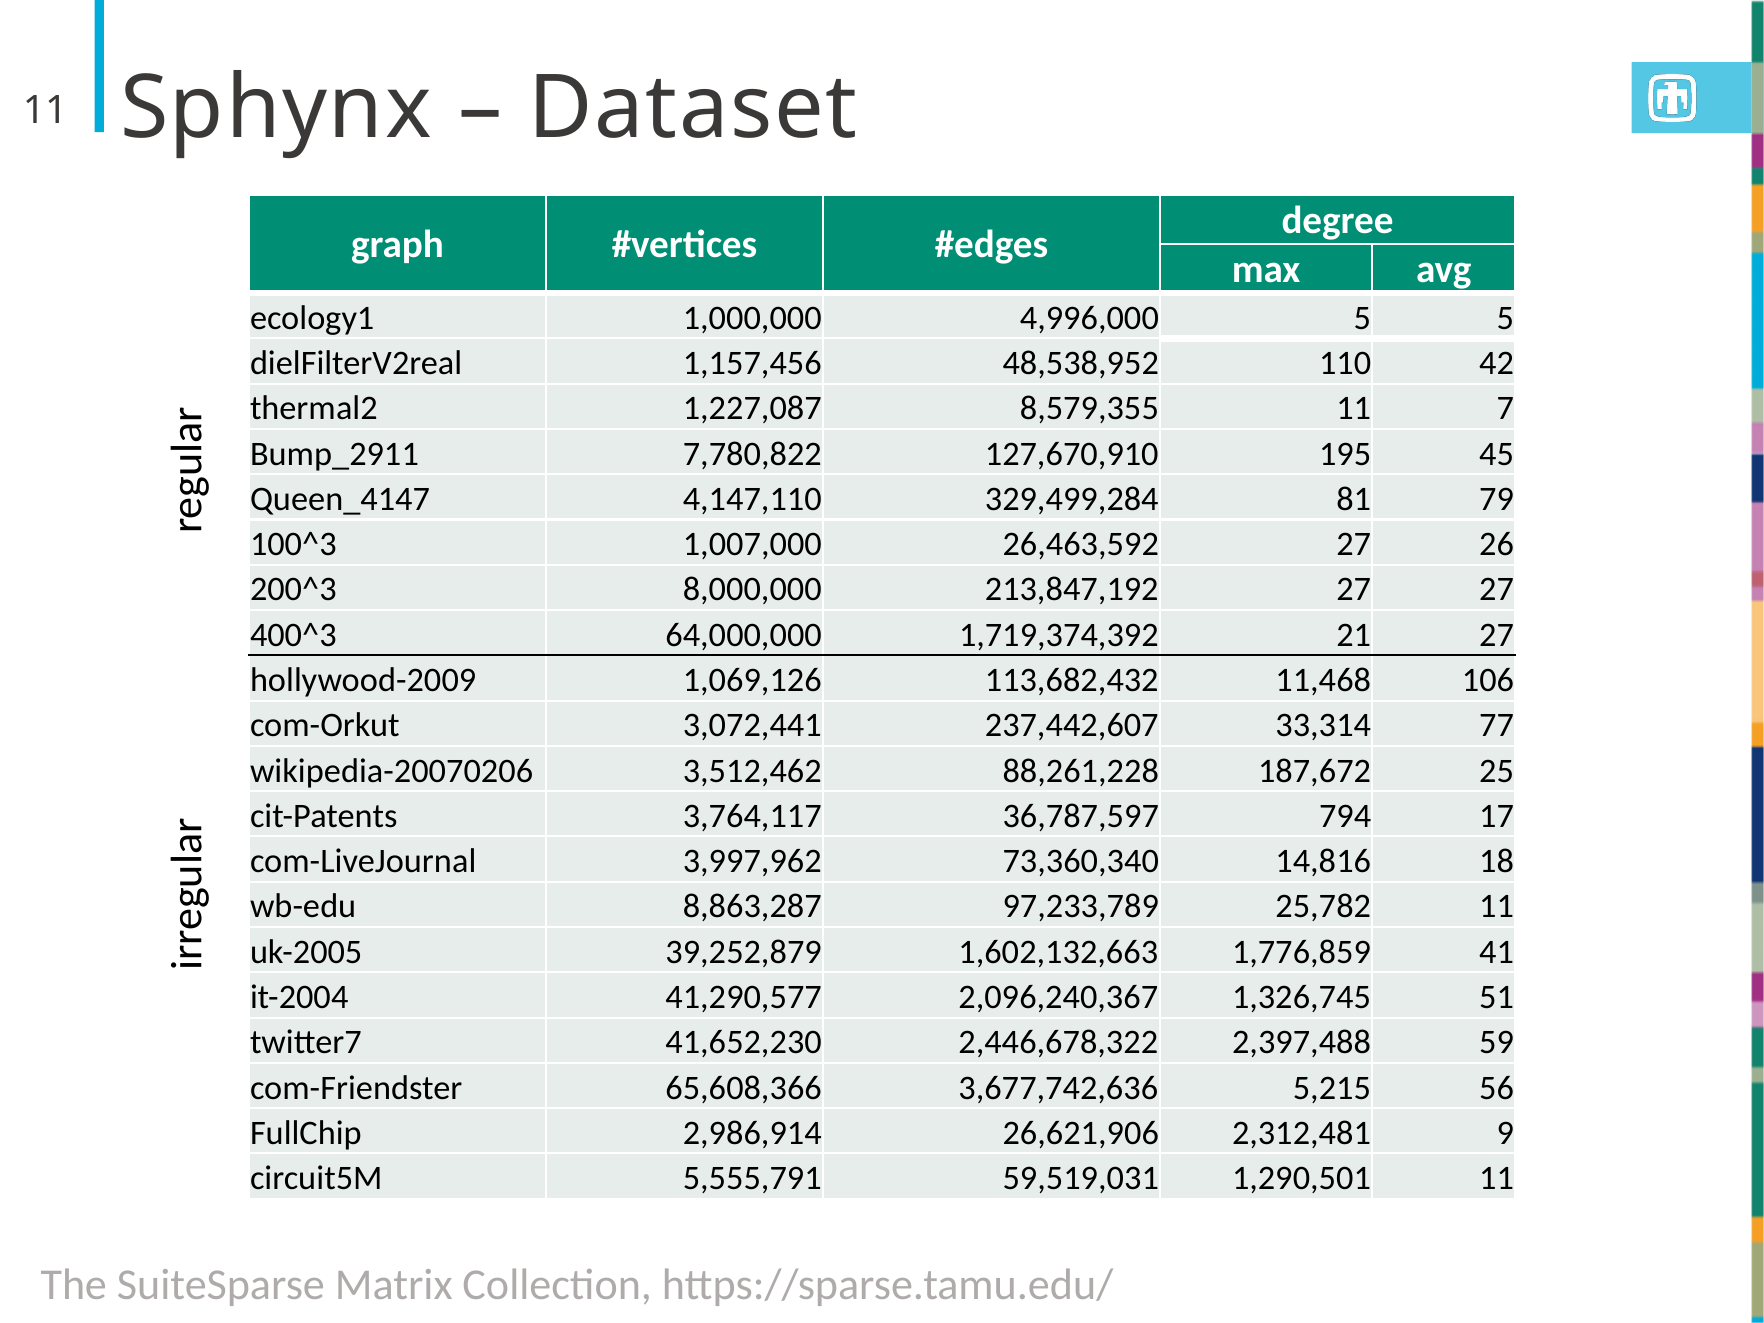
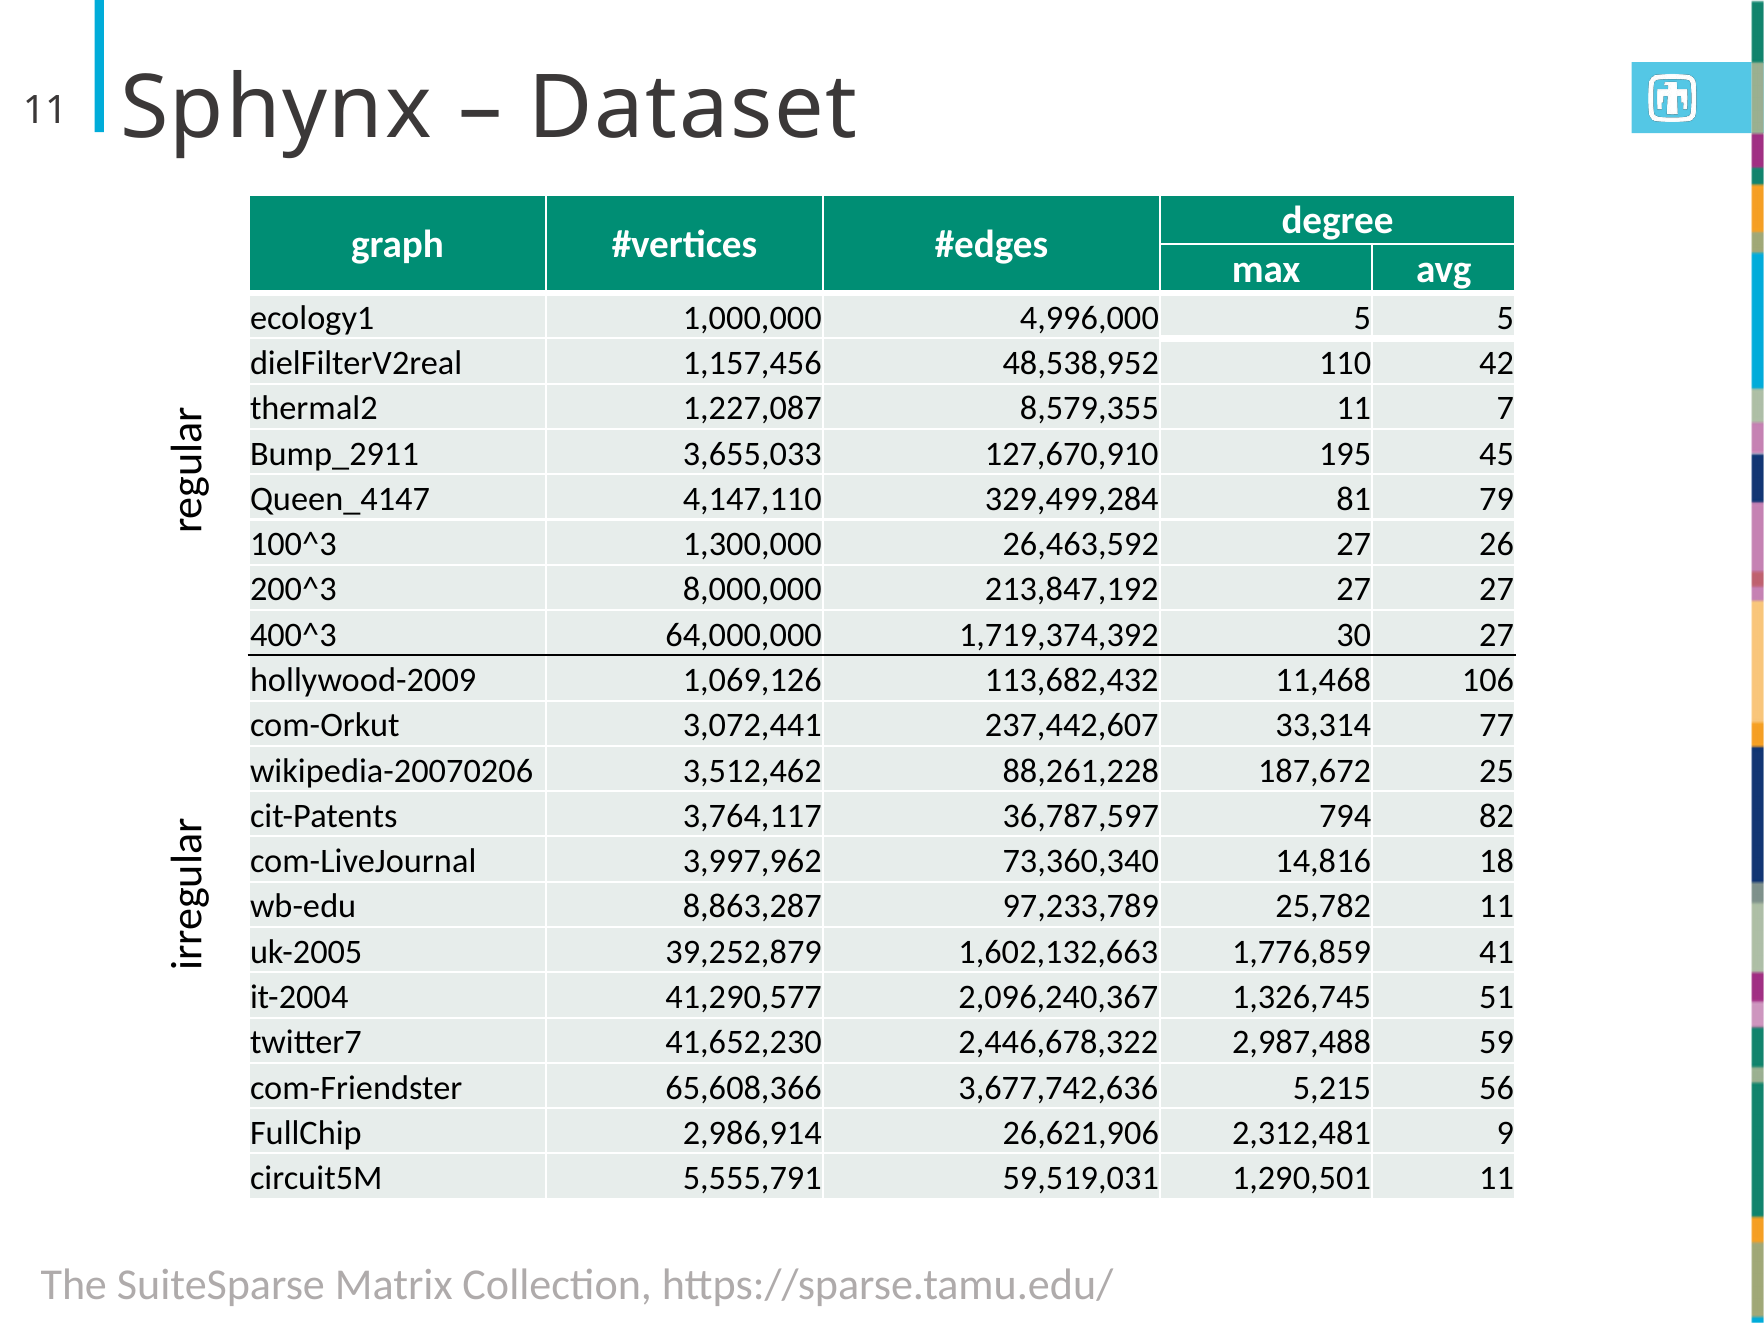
7,780,822: 7,780,822 -> 3,655,033
1,007,000: 1,007,000 -> 1,300,000
21: 21 -> 30
17: 17 -> 82
2,397,488: 2,397,488 -> 2,987,488
